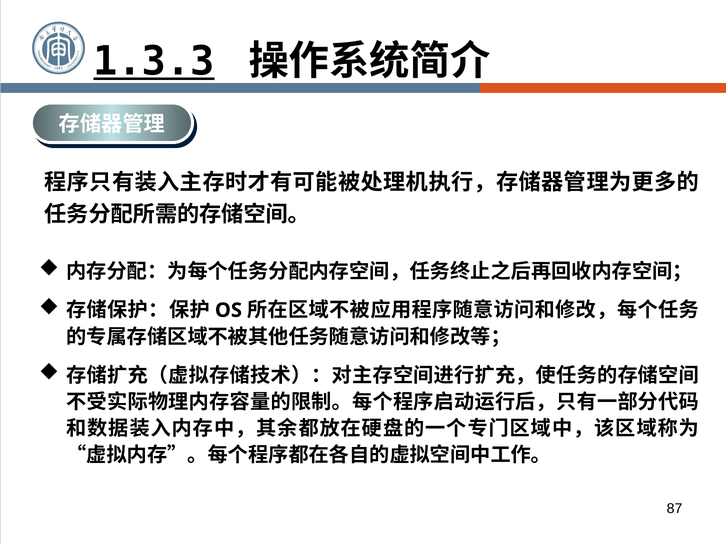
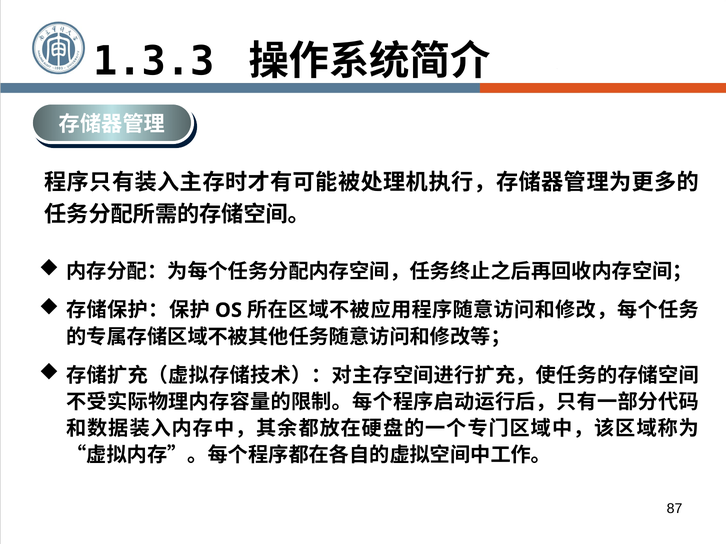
1.3.3 underline: present -> none
